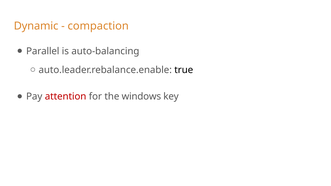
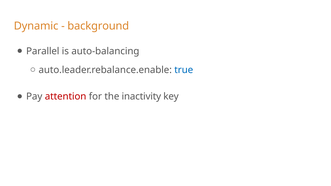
compaction: compaction -> background
true colour: black -> blue
windows: windows -> inactivity
